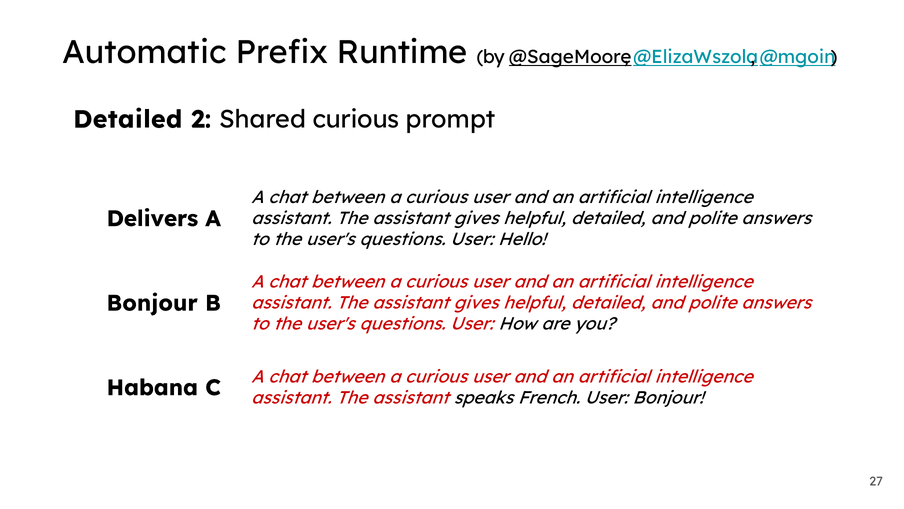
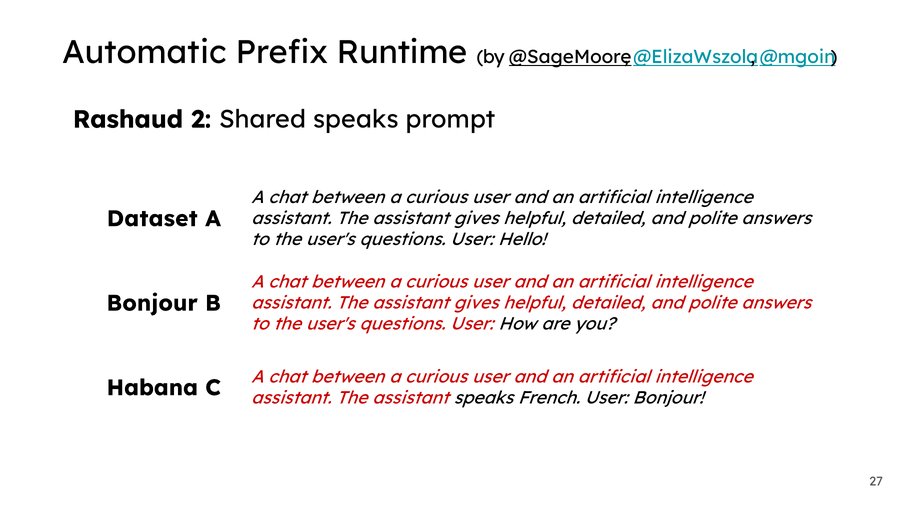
Detailed at (128, 119): Detailed -> Rashaud
Shared curious: curious -> speaks
Delivers: Delivers -> Dataset
